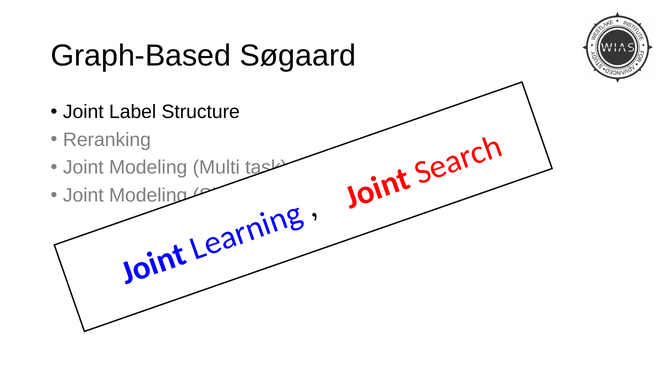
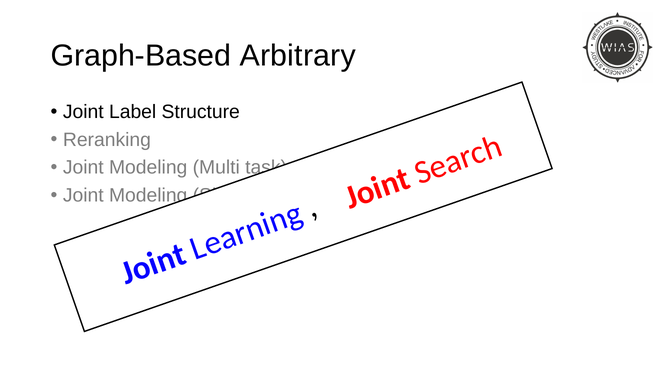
Søgaard: Søgaard -> Arbitrary
